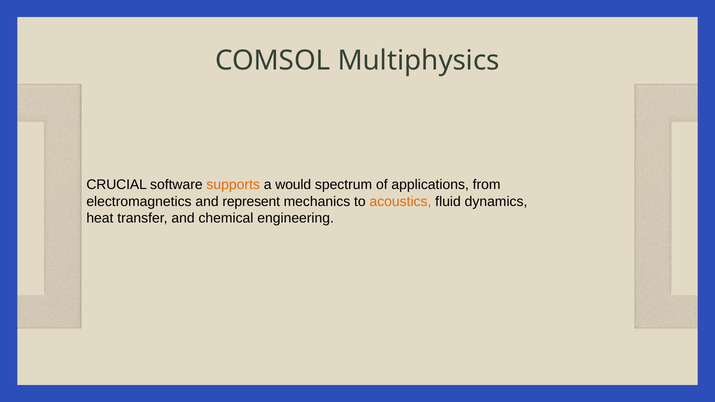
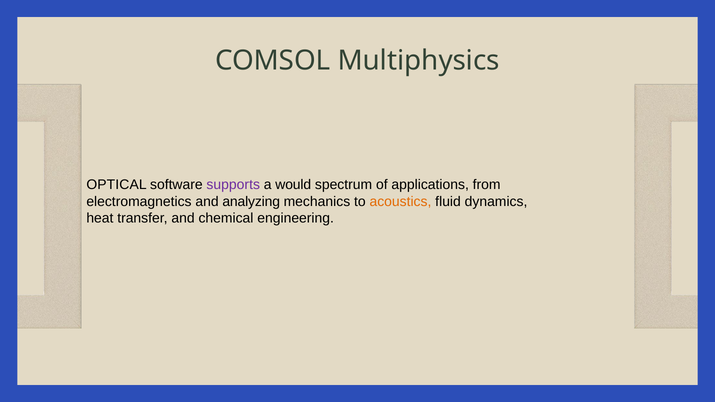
CRUCIAL: CRUCIAL -> OPTICAL
supports colour: orange -> purple
represent: represent -> analyzing
